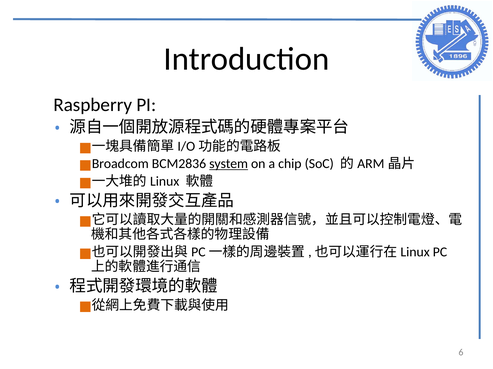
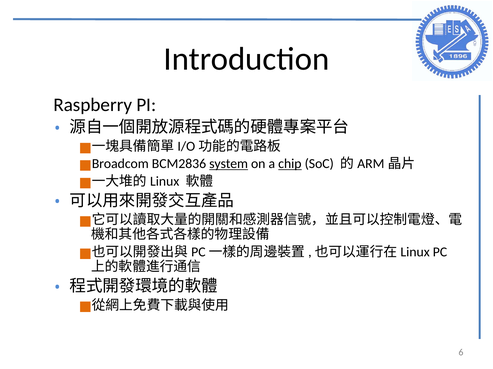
chip underline: none -> present
